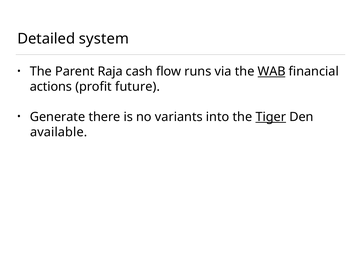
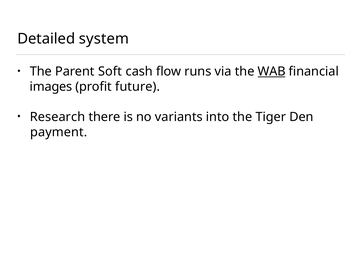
Raja: Raja -> Soft
actions: actions -> images
Generate: Generate -> Research
Tiger underline: present -> none
available: available -> payment
